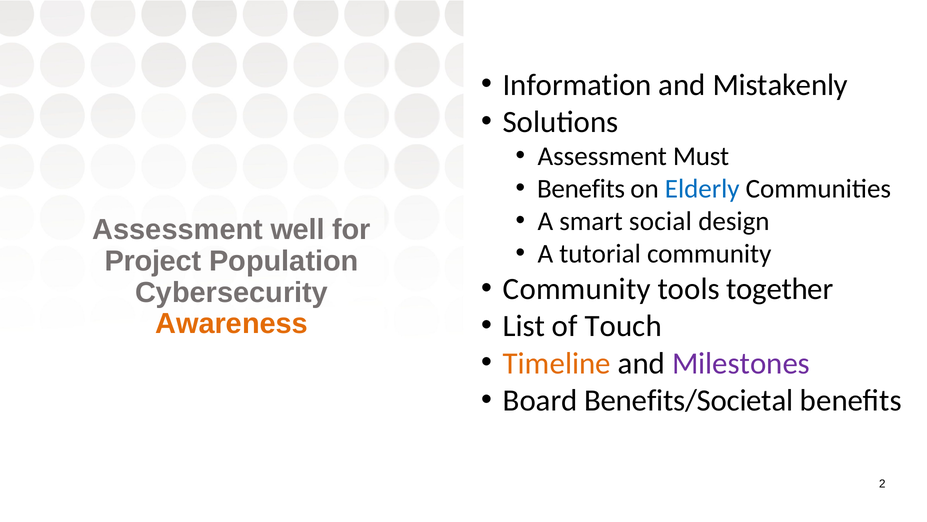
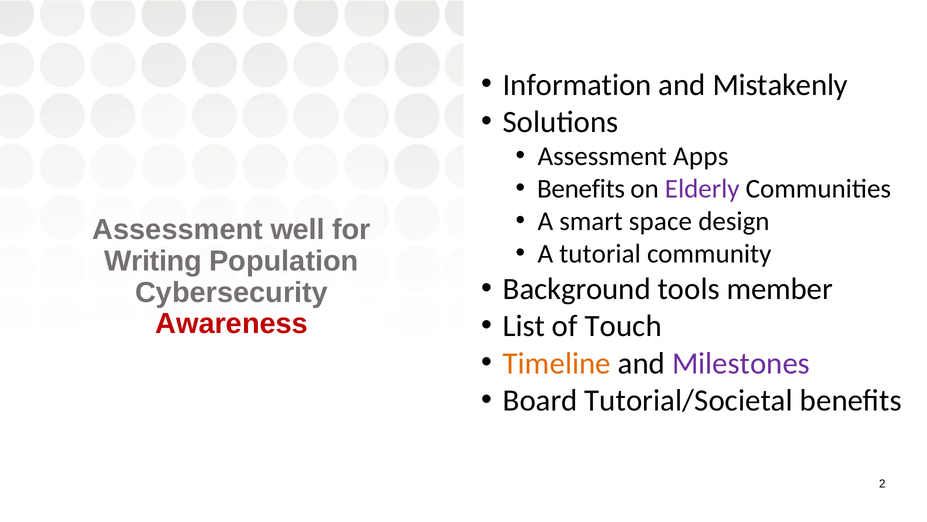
Must: Must -> Apps
Elderly colour: blue -> purple
social: social -> space
Project: Project -> Writing
Community at (577, 289): Community -> Background
together: together -> member
Awareness colour: orange -> red
Benefits/Societal: Benefits/Societal -> Tutorial/Societal
